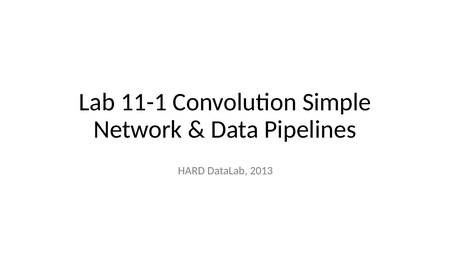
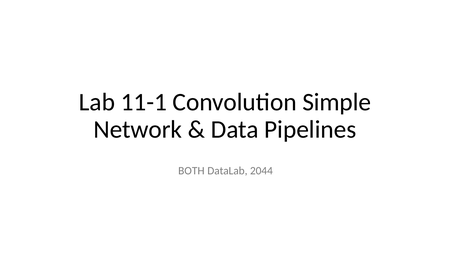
HARD: HARD -> BOTH
2013: 2013 -> 2044
